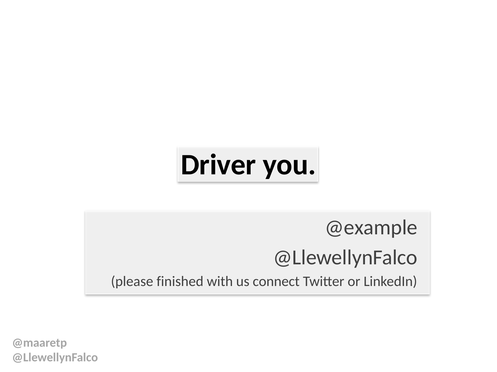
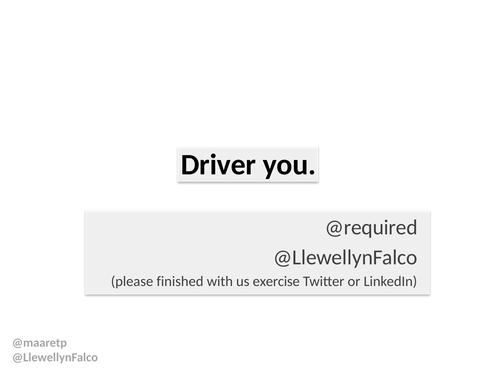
@example: @example -> @required
connect: connect -> exercise
